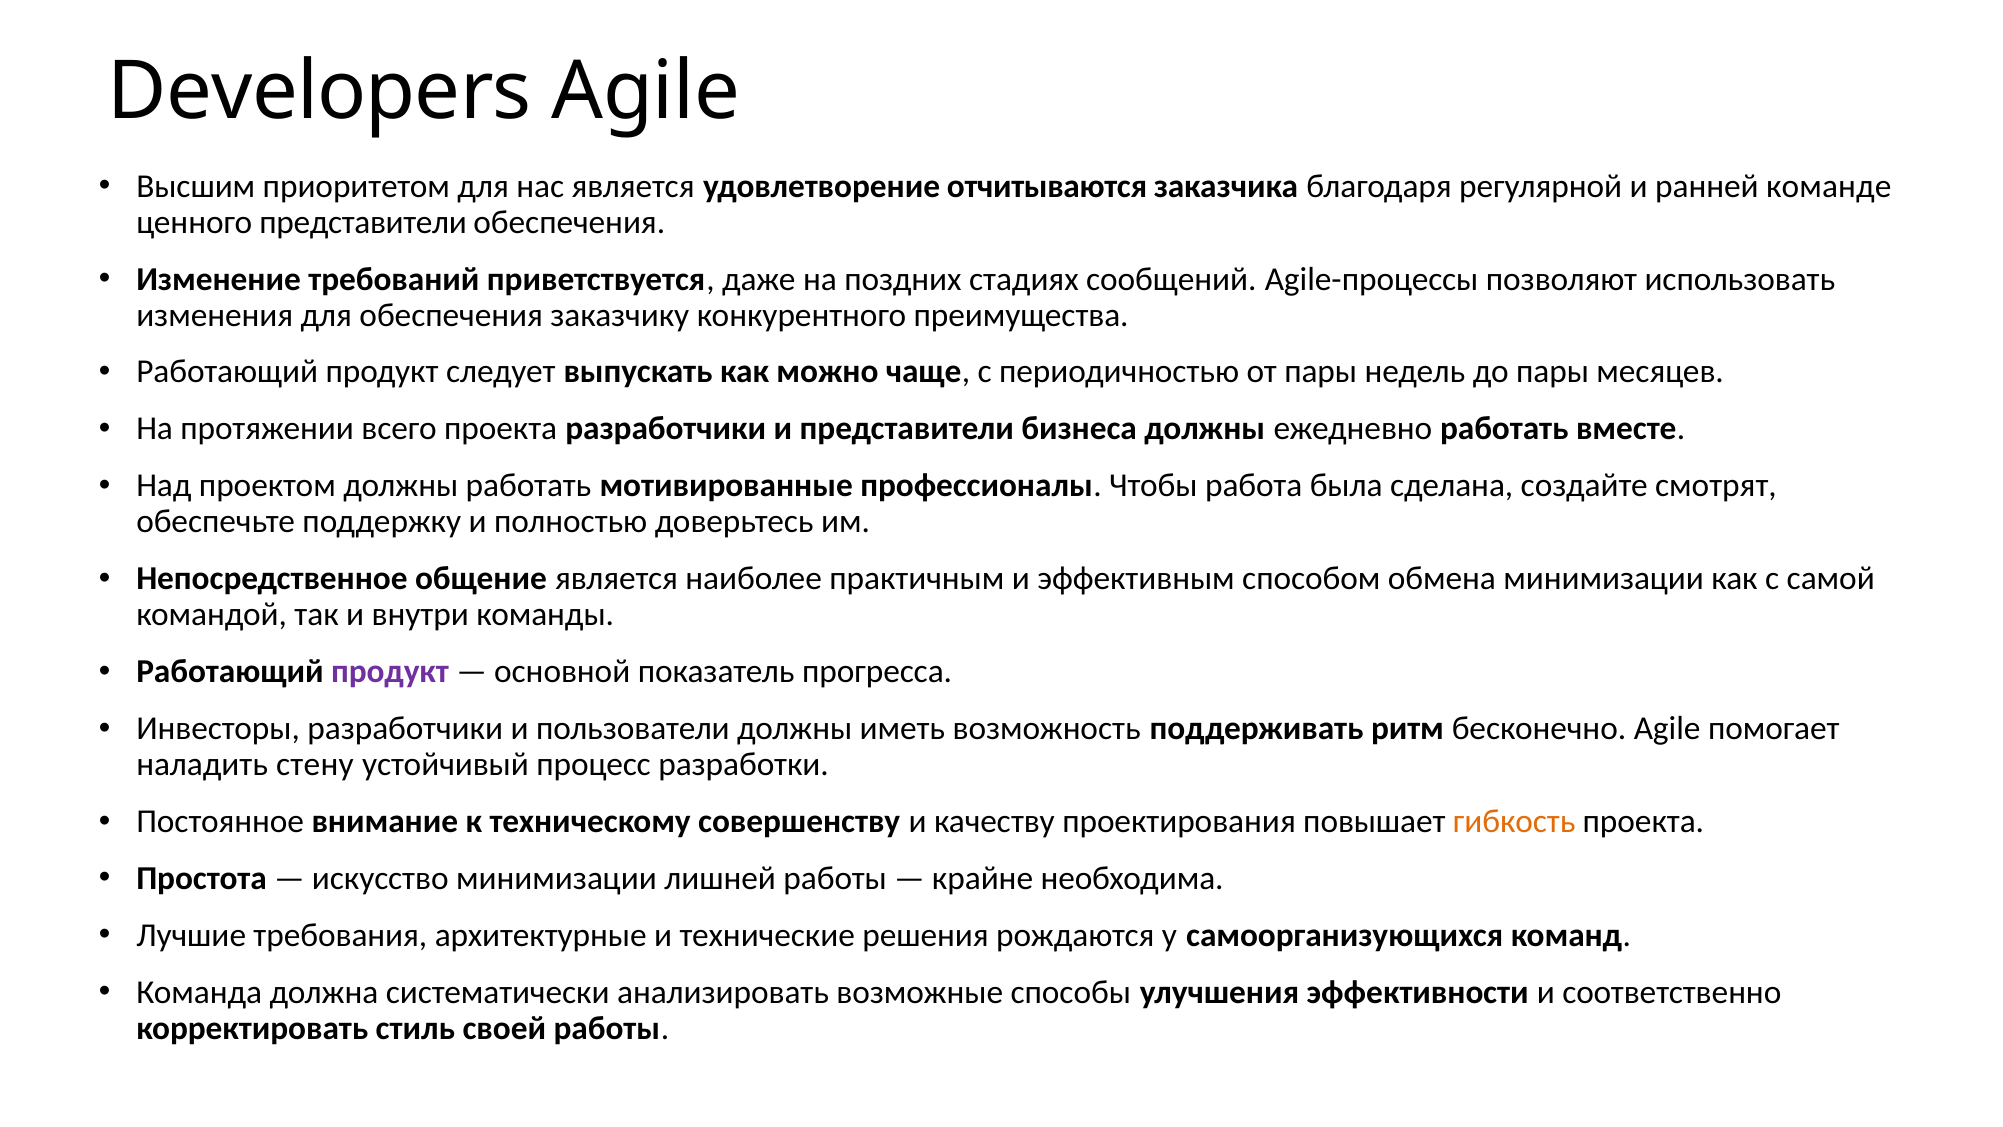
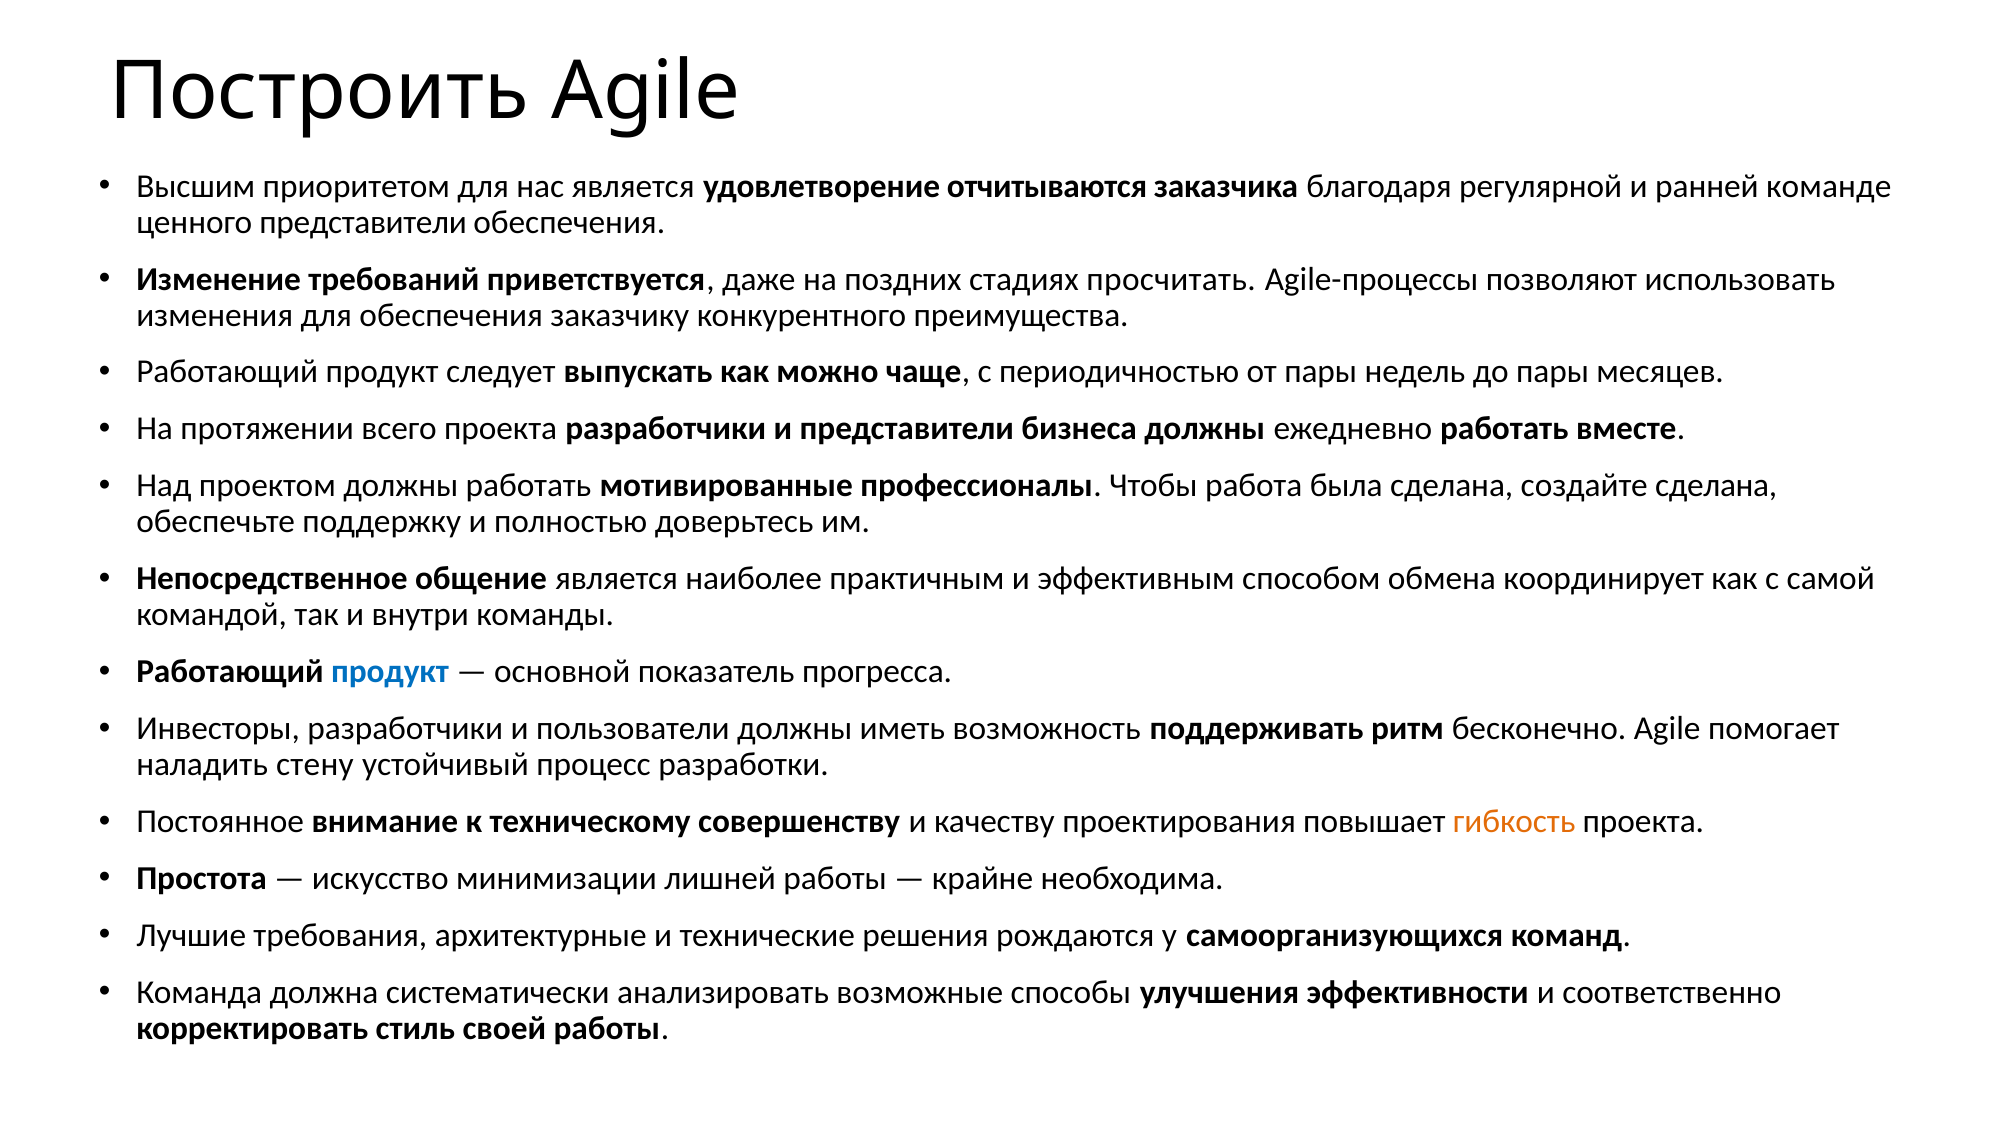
Developers: Developers -> Построить
сообщений: сообщений -> просчитать
создайте смотрят: смотрят -> сделана
обмена минимизации: минимизации -> координирует
продукт at (390, 671) colour: purple -> blue
